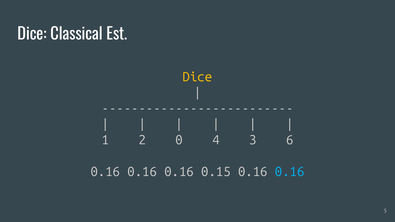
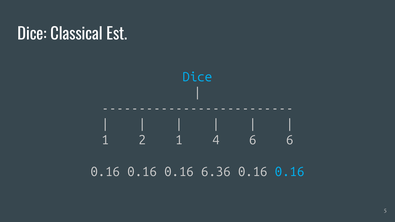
Dice at (197, 77) colour: yellow -> light blue
2 0: 0 -> 1
4 3: 3 -> 6
0.15: 0.15 -> 6.36
